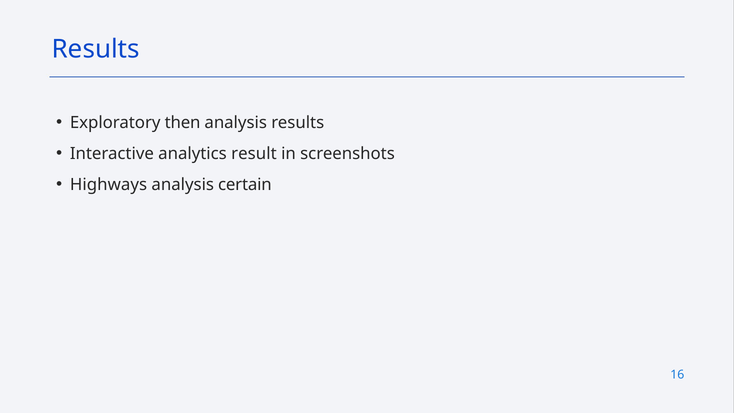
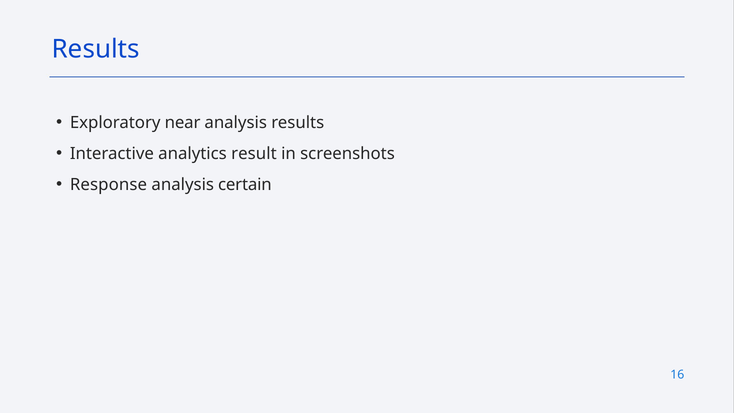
then: then -> near
Highways: Highways -> Response
